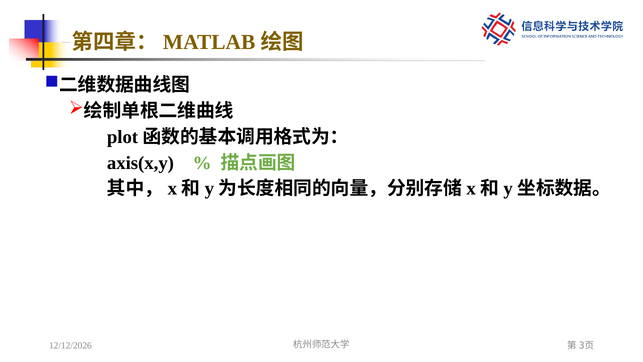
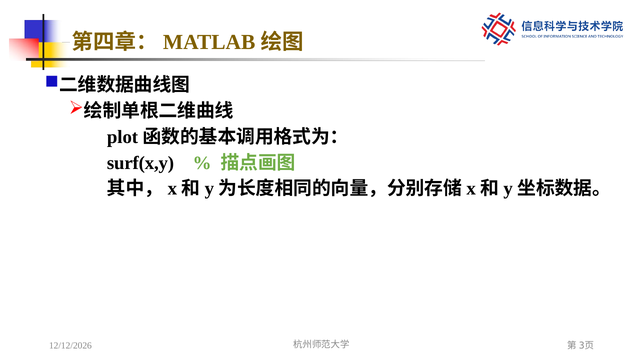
axis(x,y: axis(x,y -> surf(x,y
